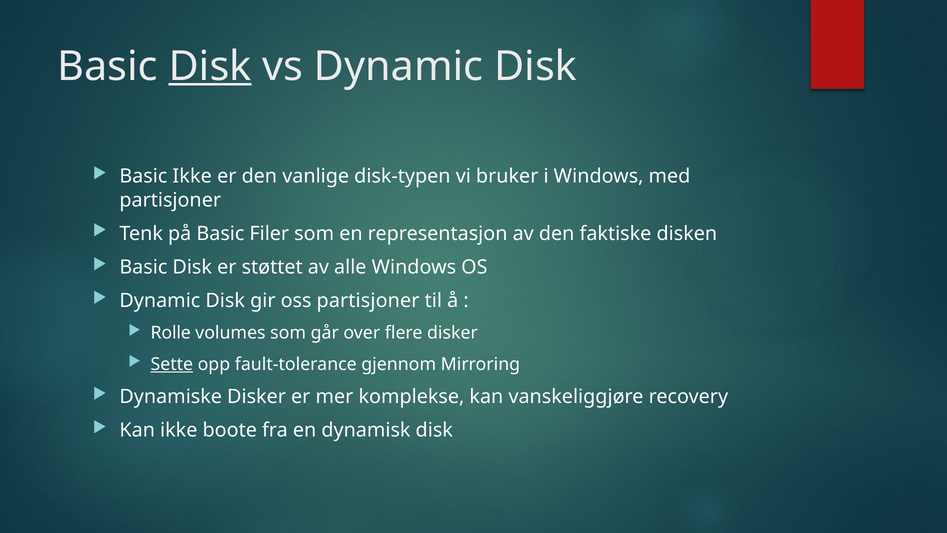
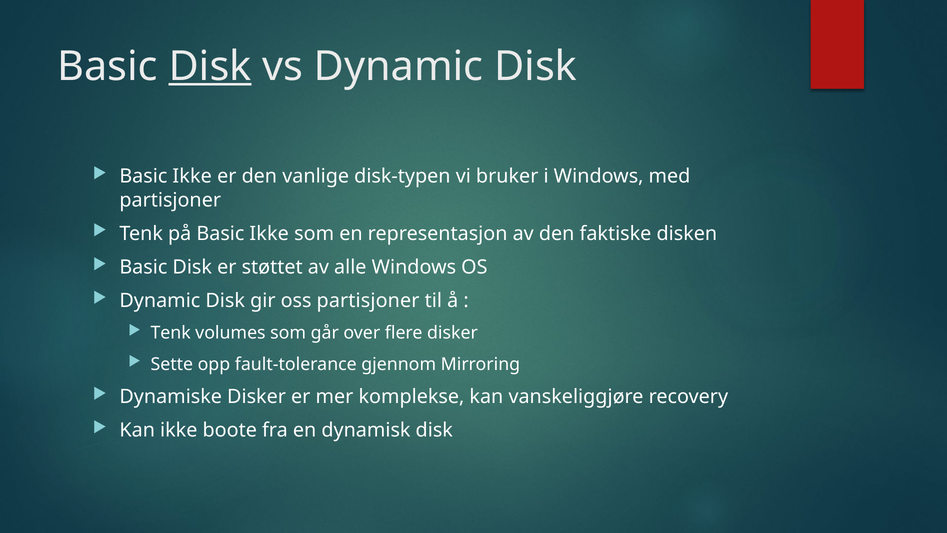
på Basic Filer: Filer -> Ikke
Rolle at (171, 333): Rolle -> Tenk
Sette underline: present -> none
